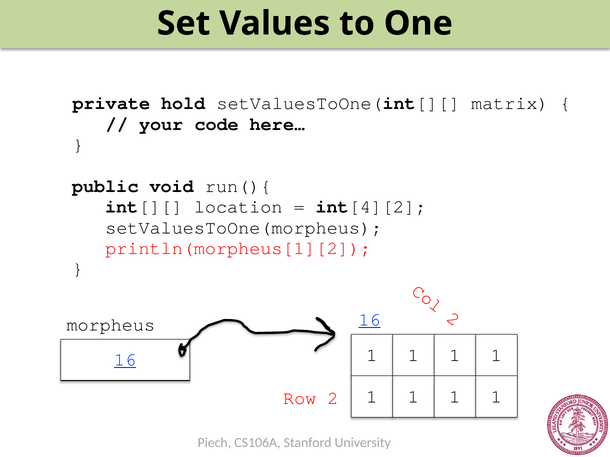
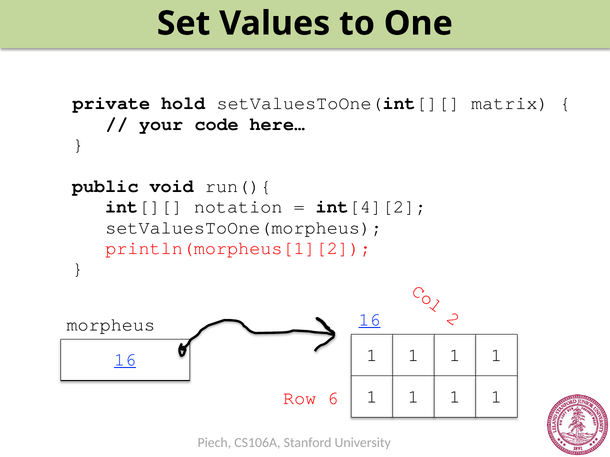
location: location -> notation
Row 2: 2 -> 6
